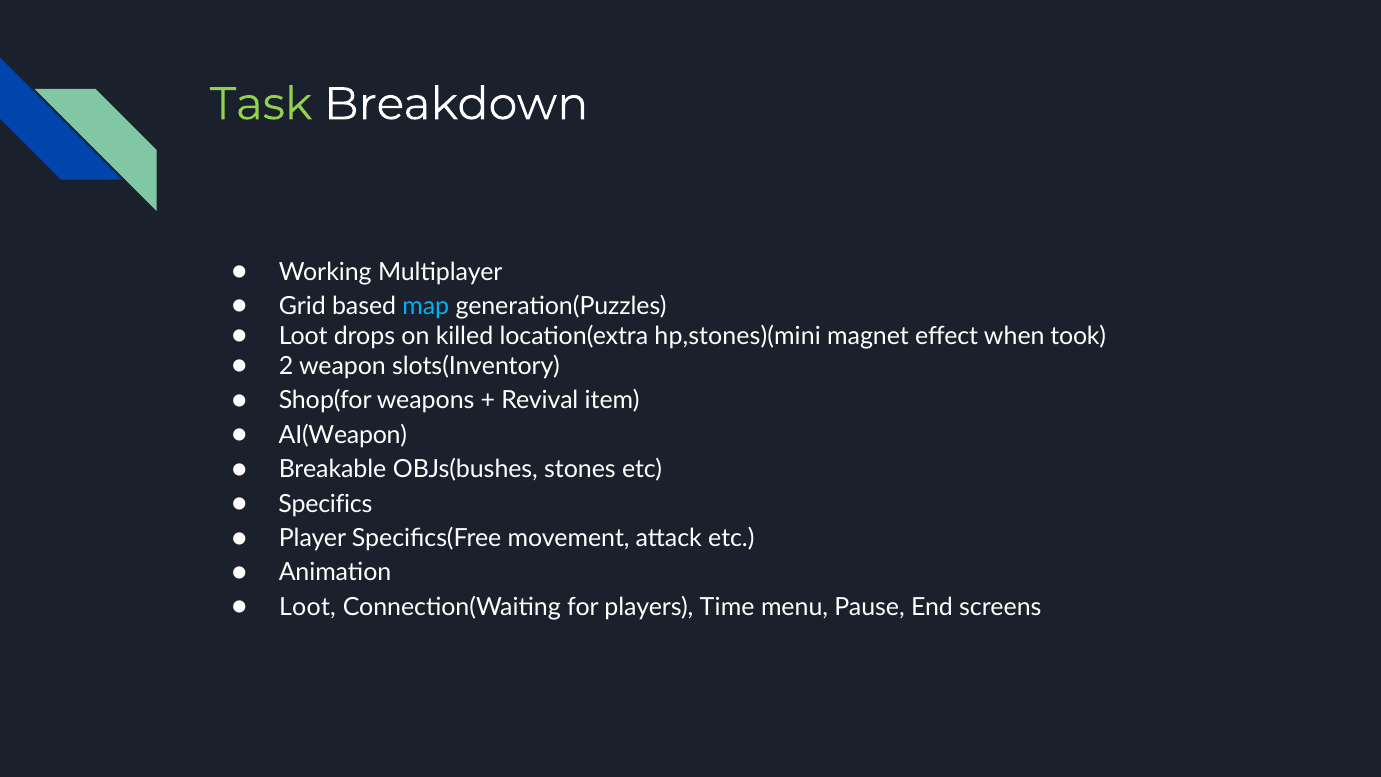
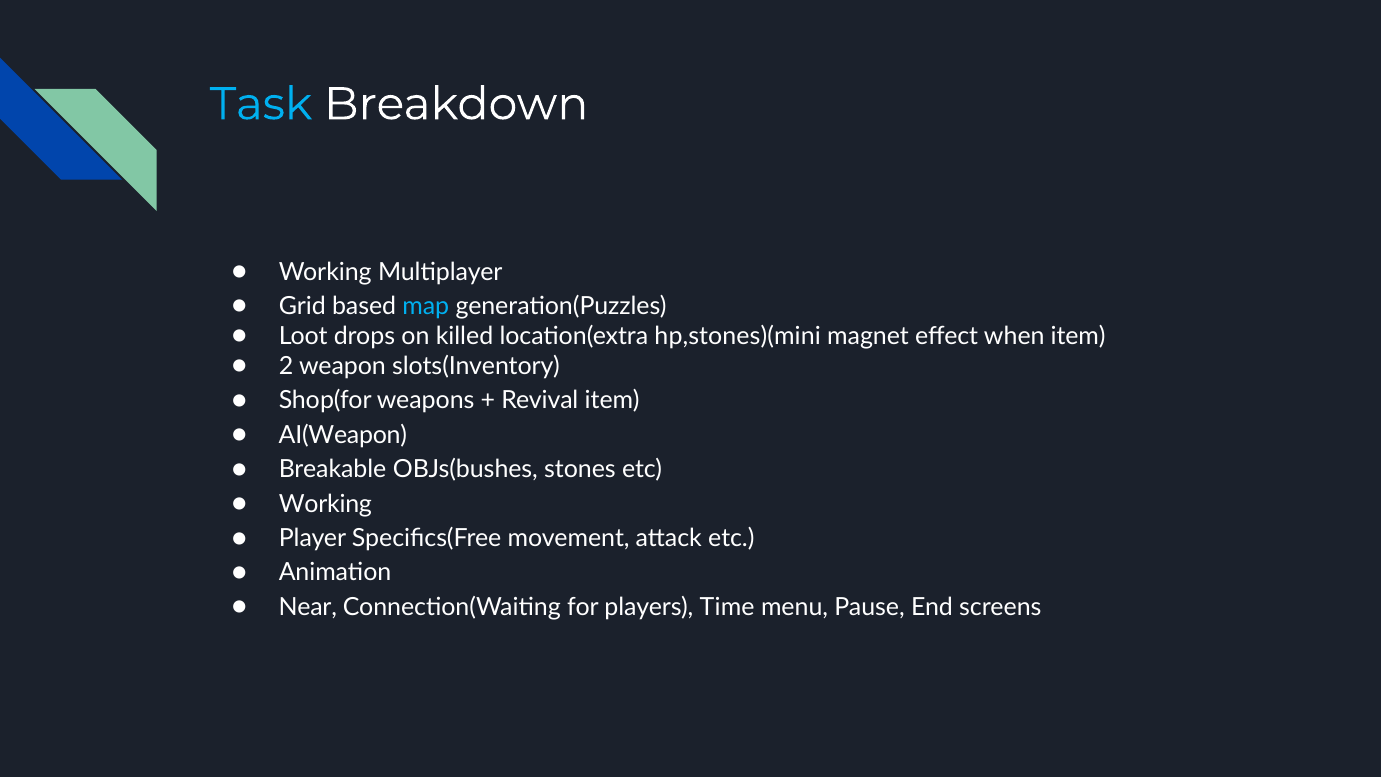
Task colour: light green -> light blue
when took: took -> item
Specifics at (325, 504): Specifics -> Working
Loot at (308, 607): Loot -> Near
